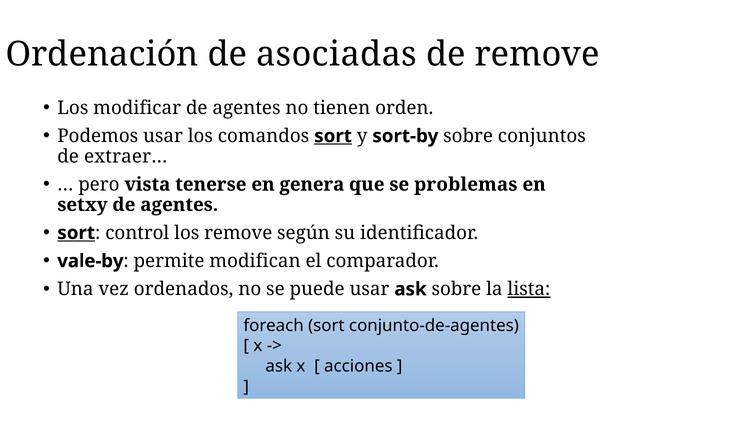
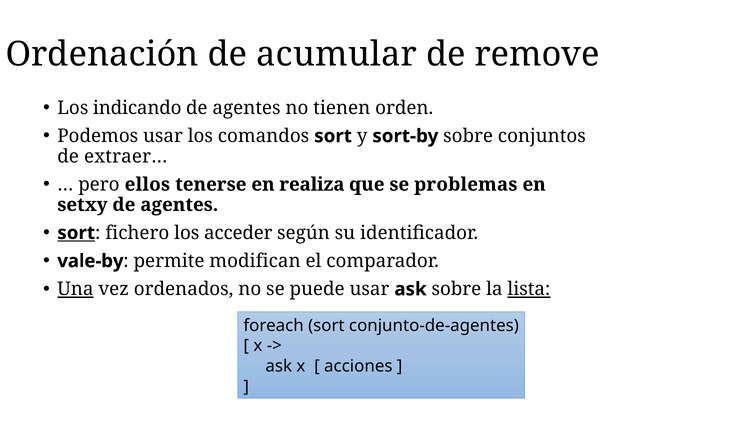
asociadas: asociadas -> acumular
modificar: modificar -> indicando
sort at (333, 136) underline: present -> none
vista: vista -> ellos
genera: genera -> realiza
control: control -> fichero
los remove: remove -> acceder
Una underline: none -> present
